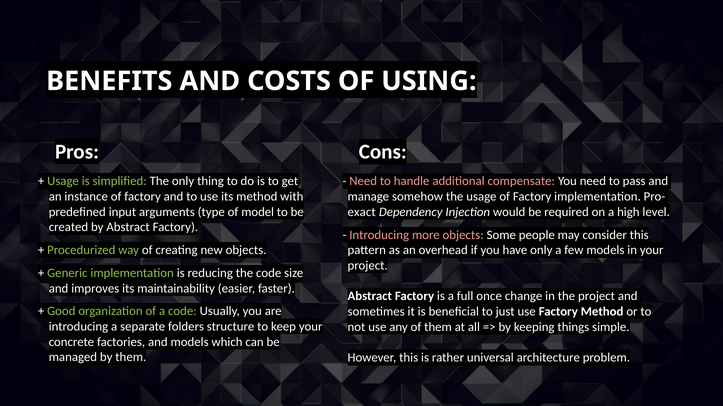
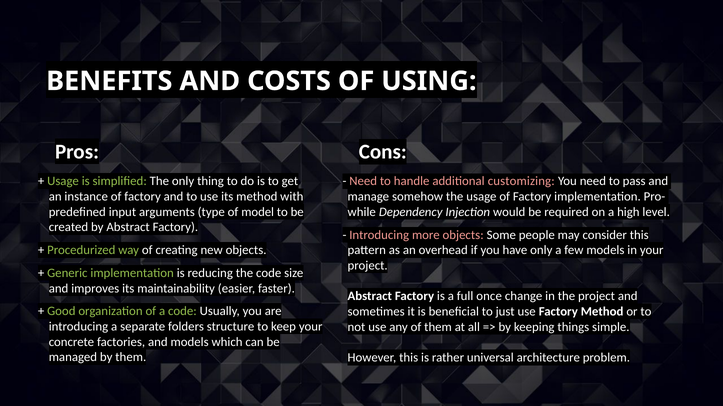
compensate: compensate -> customizing
exact: exact -> while
